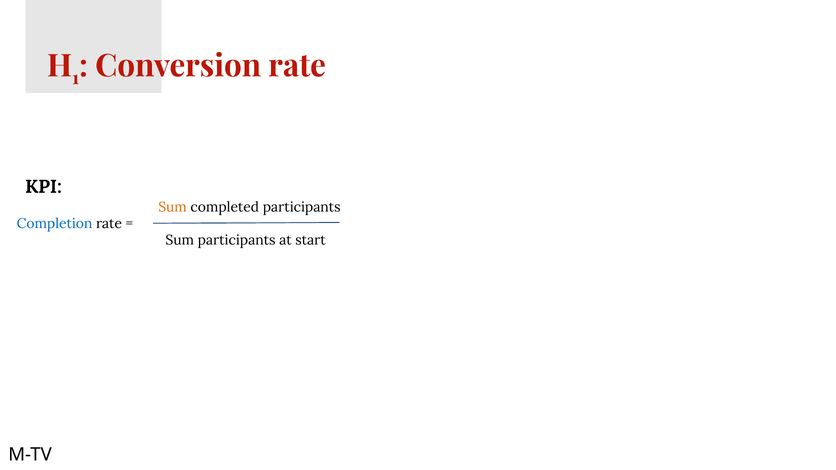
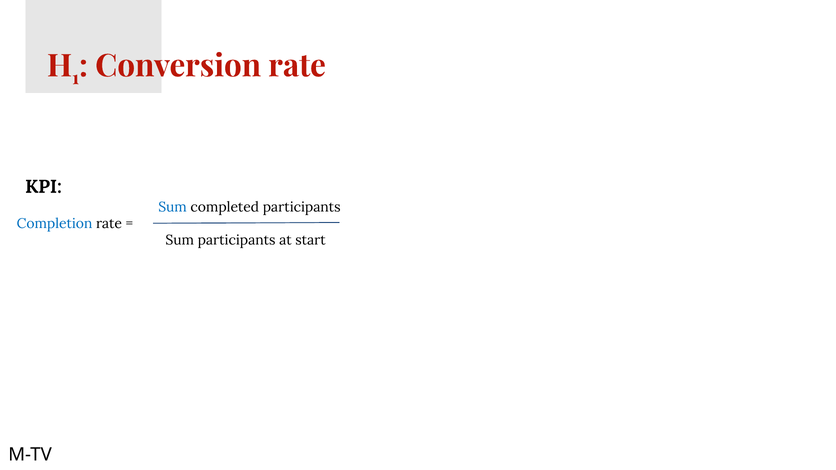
Sum at (173, 207) colour: orange -> blue
